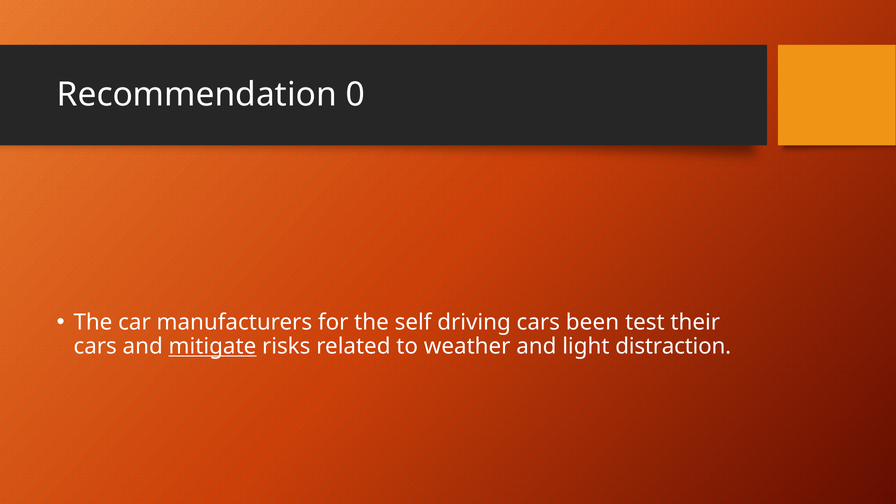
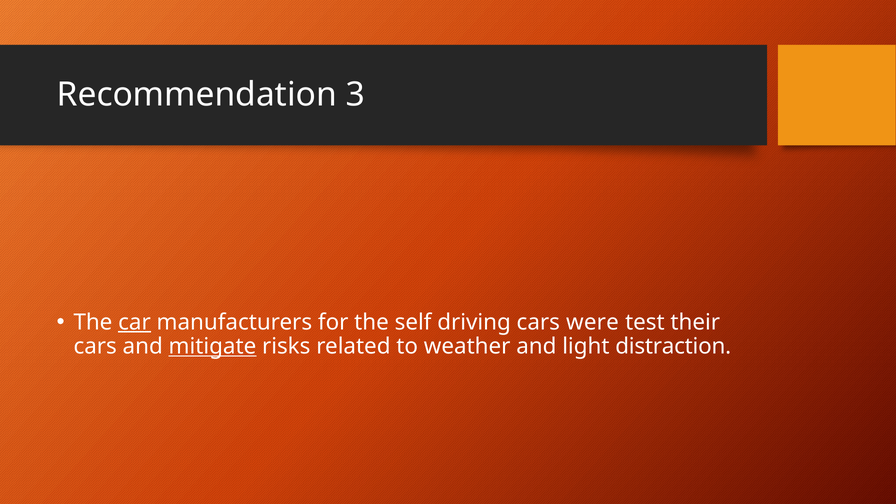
0: 0 -> 3
car underline: none -> present
been: been -> were
